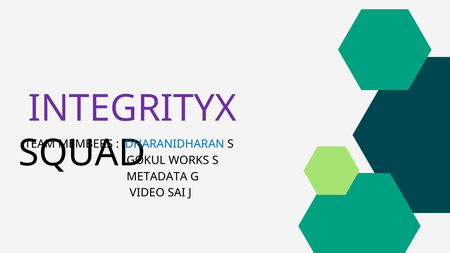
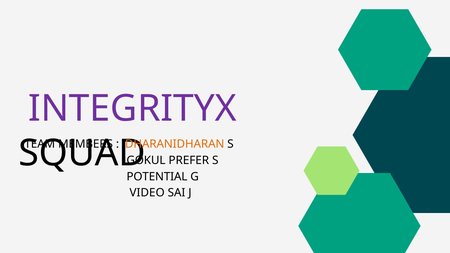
DHARANIDHARAN colour: blue -> orange
WORKS: WORKS -> PREFER
METADATA: METADATA -> POTENTIAL
